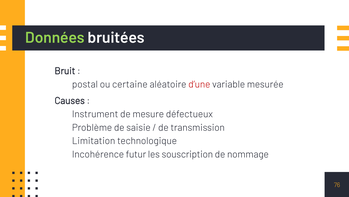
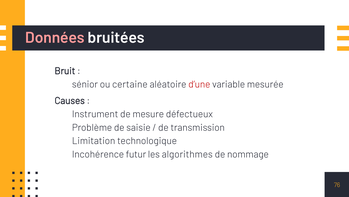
Données colour: light green -> pink
postal: postal -> sénior
souscription: souscription -> algorithmes
